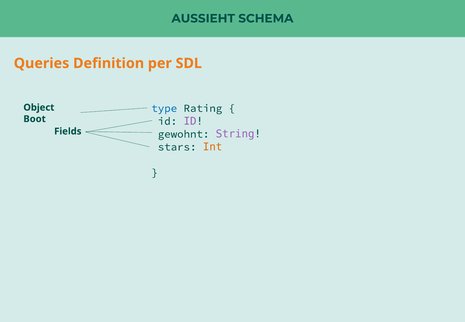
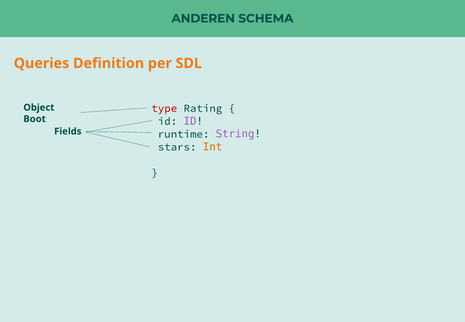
AUSSIEHT: AUSSIEHT -> ANDEREN
type colour: blue -> red
gewohnt: gewohnt -> runtime
